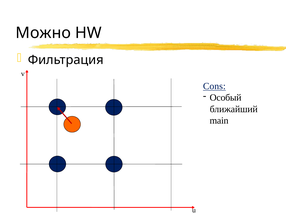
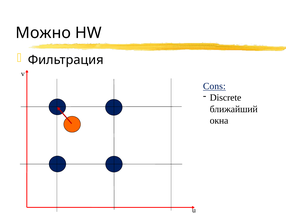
Особый: Особый -> Discrete
main: main -> окна
